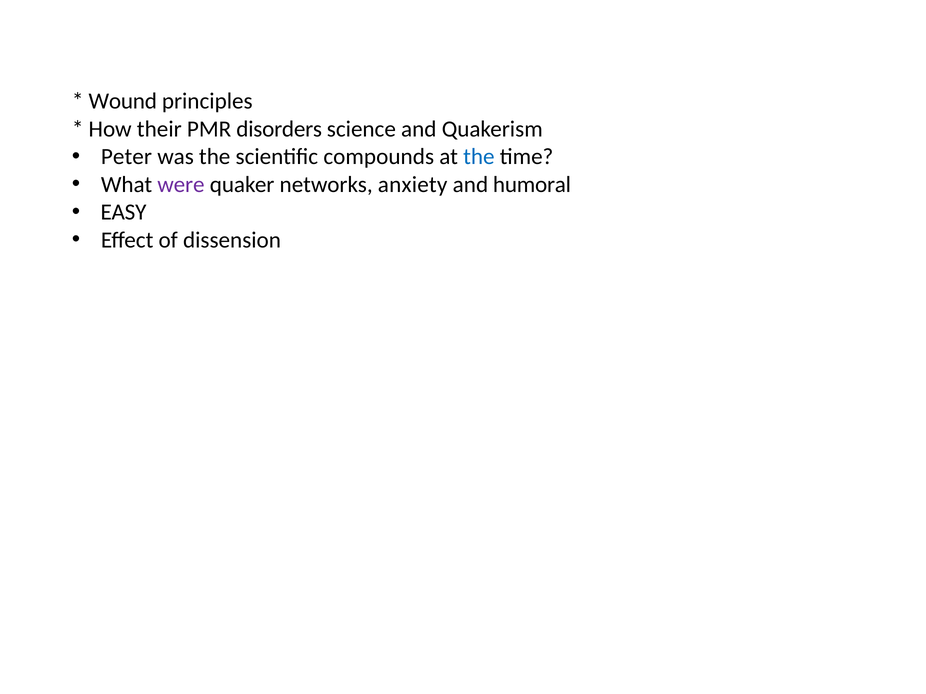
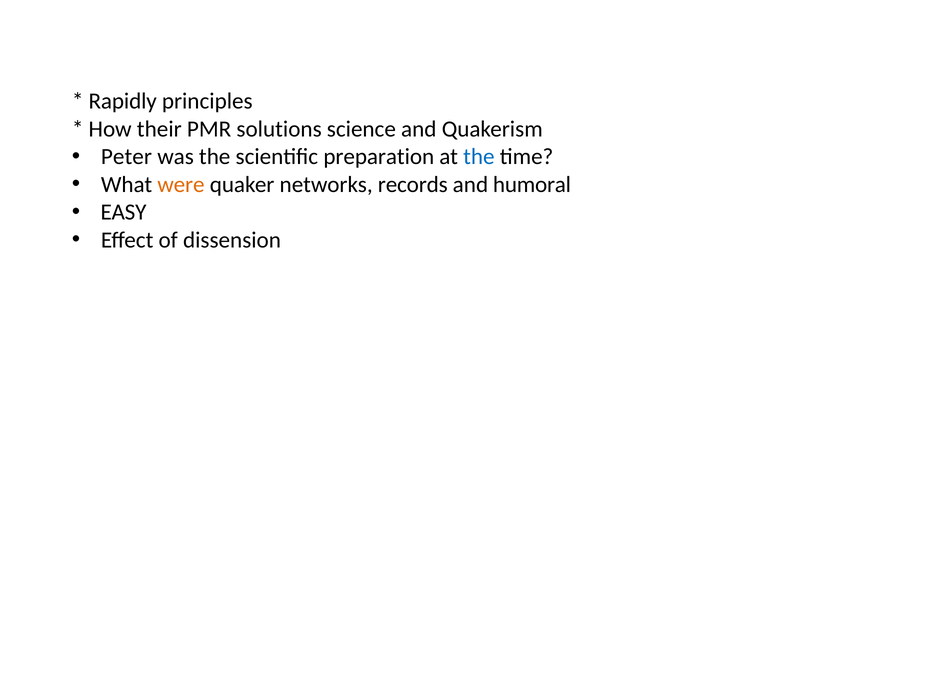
Wound: Wound -> Rapidly
disorders: disorders -> solutions
compounds: compounds -> preparation
were colour: purple -> orange
anxiety: anxiety -> records
